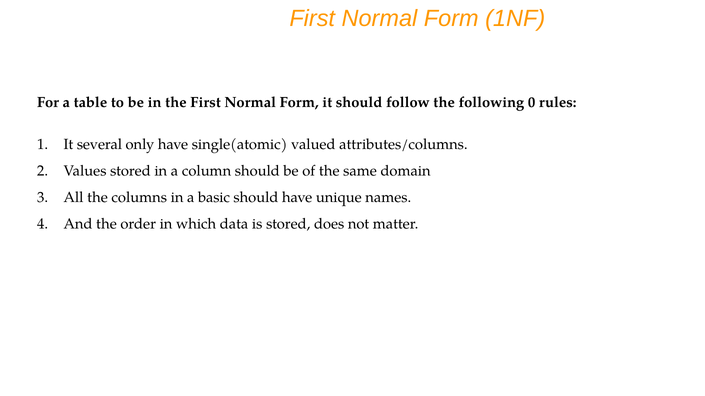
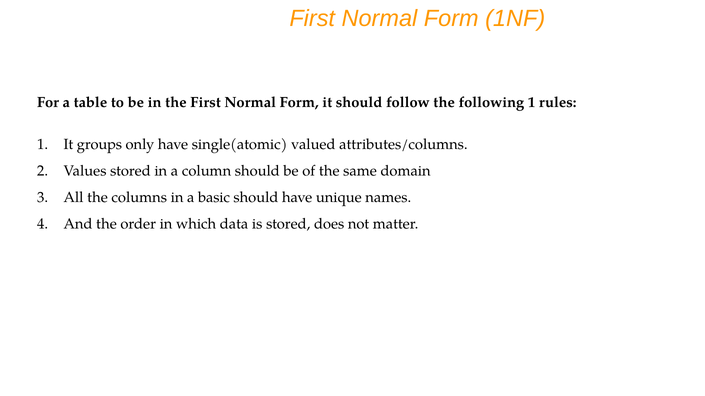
following 0: 0 -> 1
several: several -> groups
